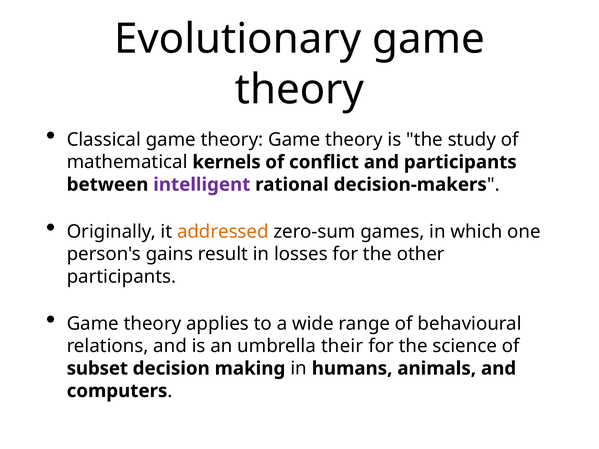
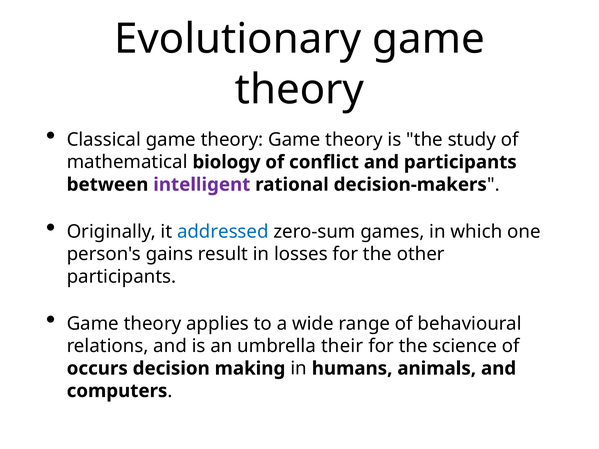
kernels: kernels -> biology
addressed colour: orange -> blue
subset: subset -> occurs
